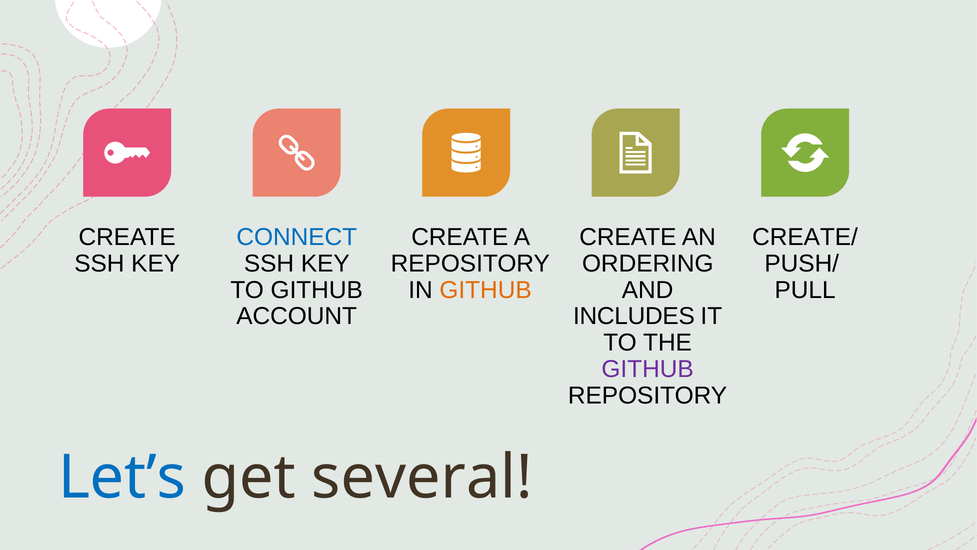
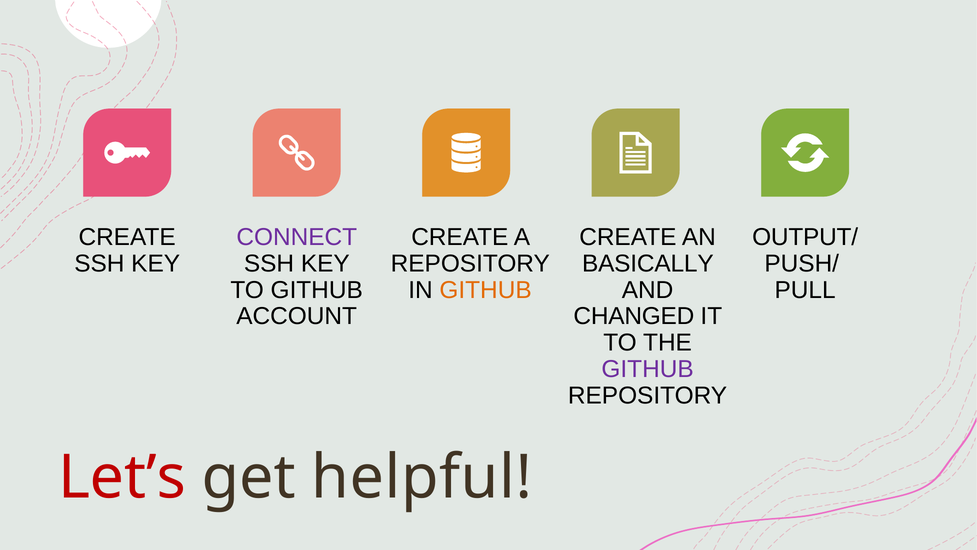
CONNECT colour: blue -> purple
CREATE/: CREATE/ -> OUTPUT/
ORDERING: ORDERING -> BASICALLY
INCLUDES: INCLUDES -> CHANGED
Let’s colour: blue -> red
several: several -> helpful
